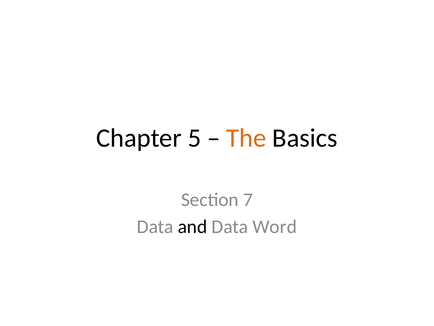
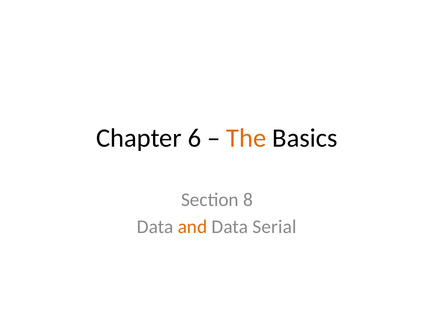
5: 5 -> 6
7: 7 -> 8
and colour: black -> orange
Word: Word -> Serial
